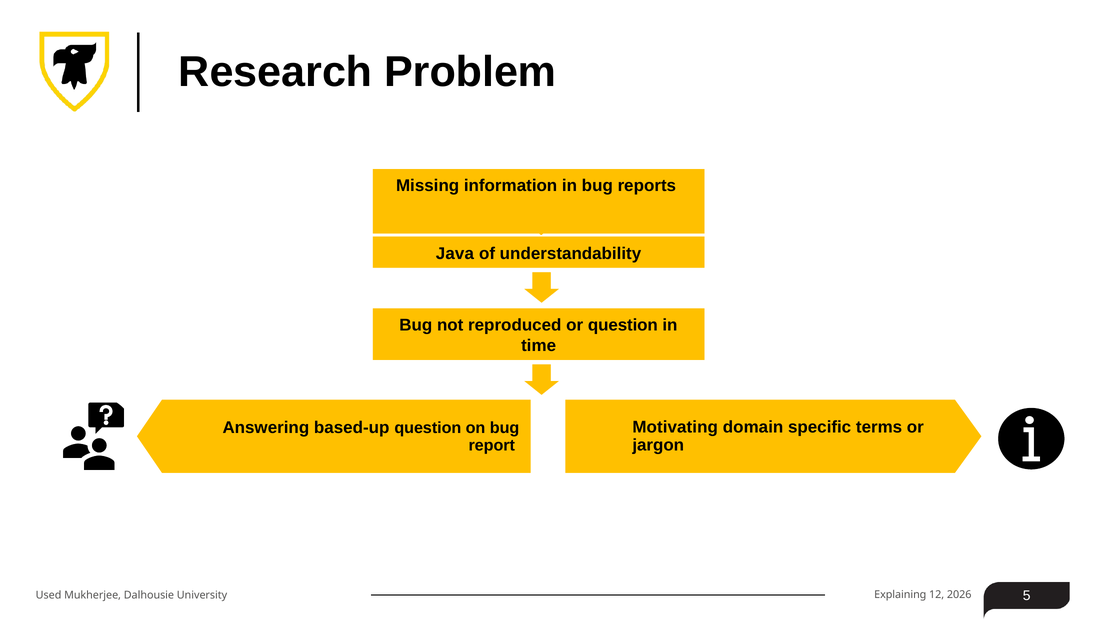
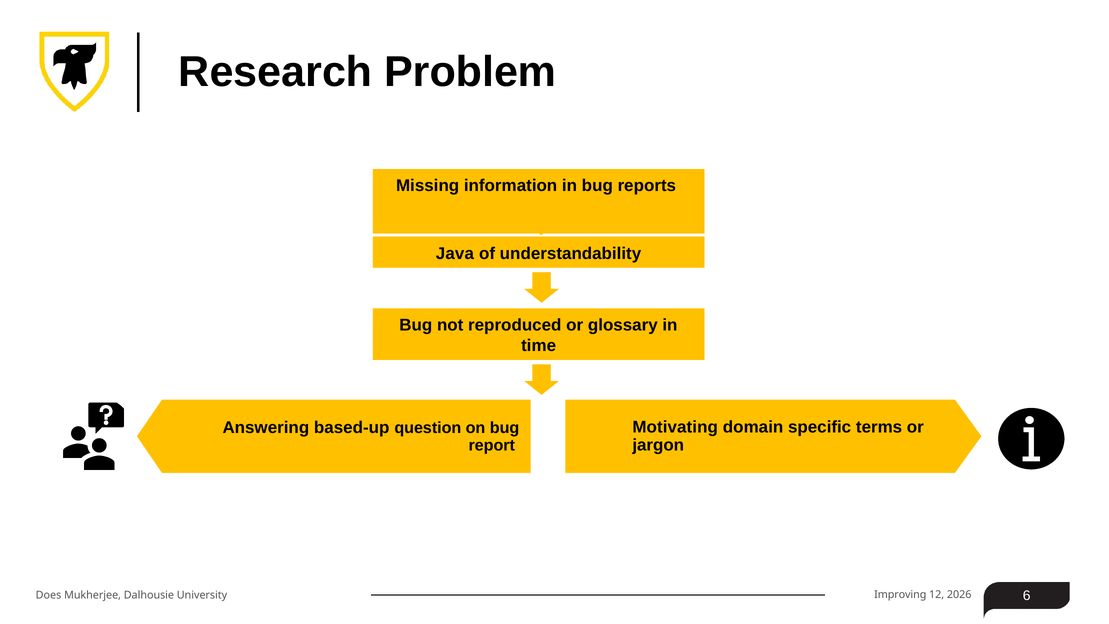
or question: question -> glossary
Explaining: Explaining -> Improving
5: 5 -> 6
Used: Used -> Does
